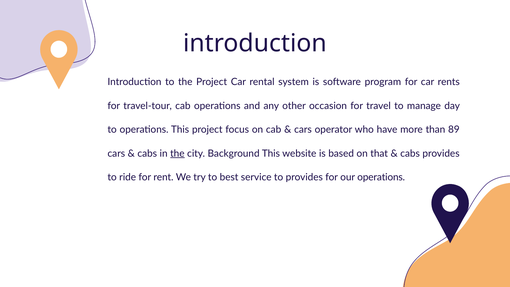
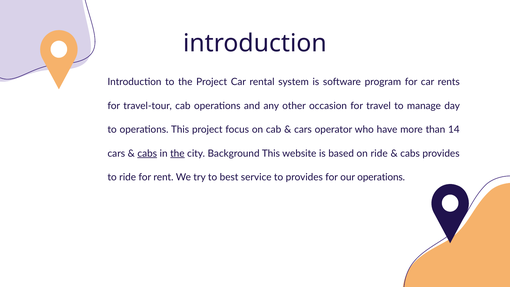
89: 89 -> 14
cabs at (147, 153) underline: none -> present
on that: that -> ride
